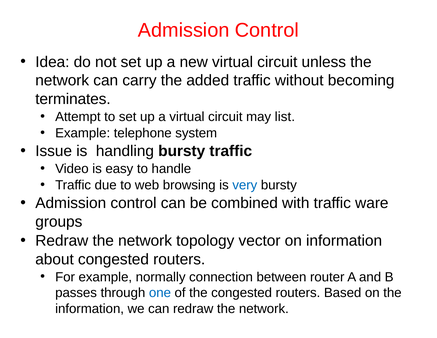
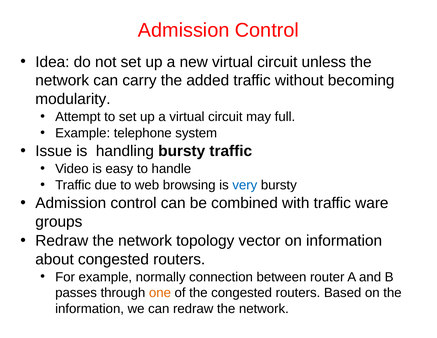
terminates: terminates -> modularity
list: list -> full
one colour: blue -> orange
